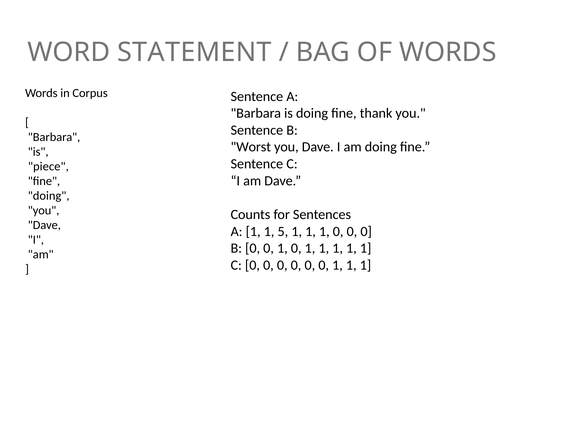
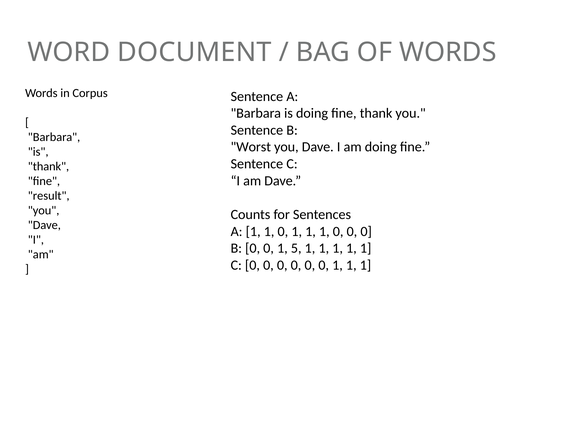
STATEMENT: STATEMENT -> DOCUMENT
piece at (48, 167): piece -> thank
doing at (49, 196): doing -> result
A 1 1 5: 5 -> 0
0 1 0: 0 -> 5
